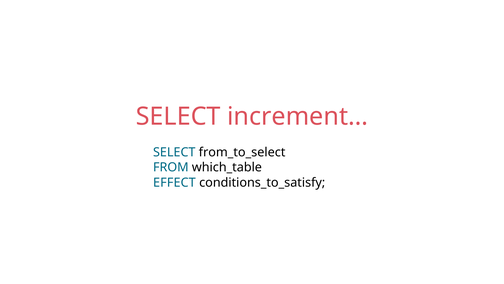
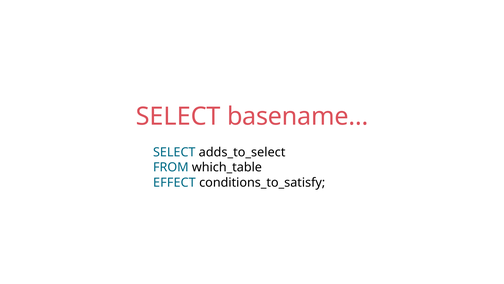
increment…: increment… -> basename…
from_to_select: from_to_select -> adds_to_select
